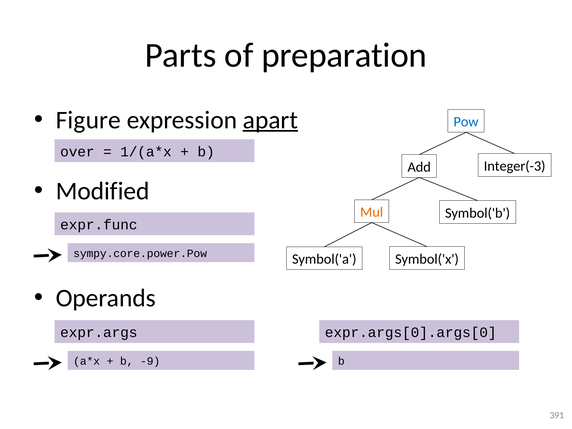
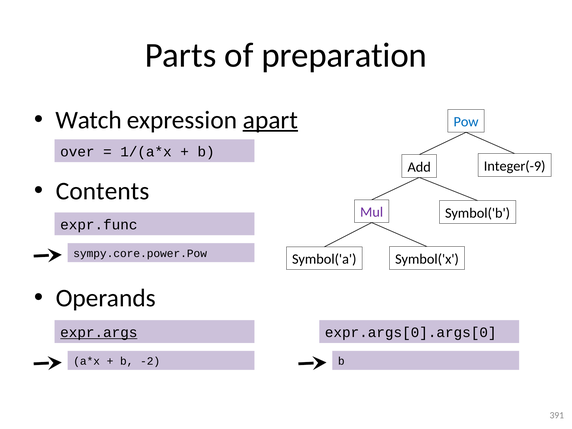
Figure: Figure -> Watch
Integer(-3: Integer(-3 -> Integer(-9
Modified: Modified -> Contents
Mul colour: orange -> purple
expr.args underline: none -> present
-9: -9 -> -2
